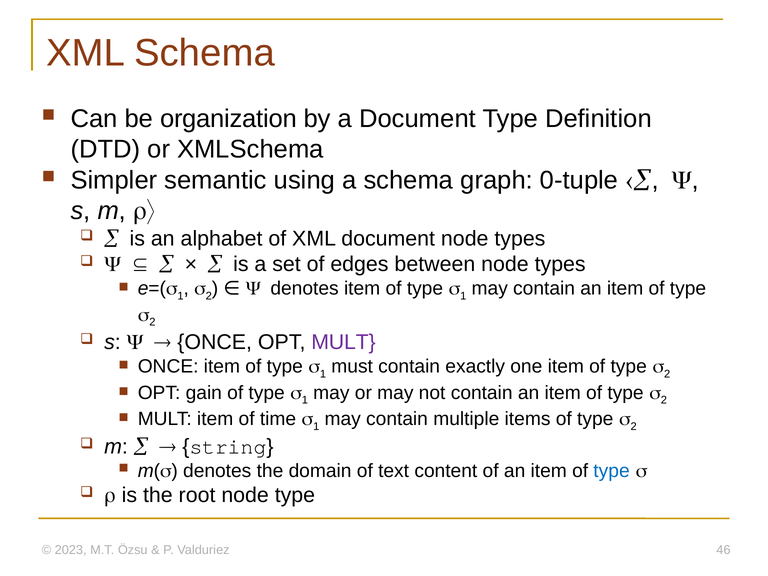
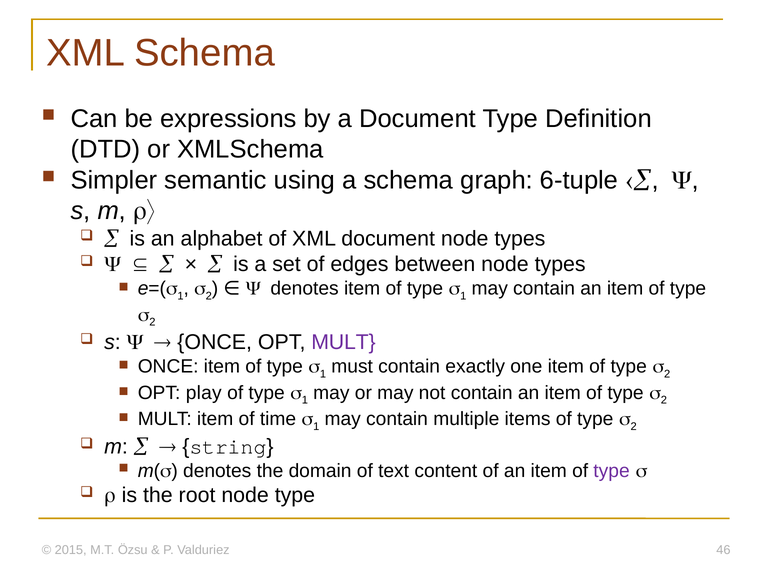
organization: organization -> expressions
0-tuple: 0-tuple -> 6-tuple
gain: gain -> play
type at (612, 471) colour: blue -> purple
2023: 2023 -> 2015
